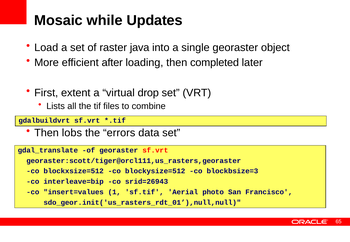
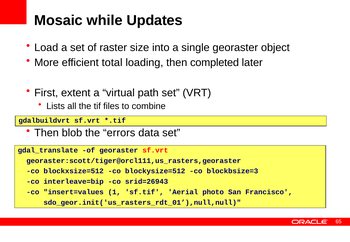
java: java -> size
after: after -> total
drop: drop -> path
lobs: lobs -> blob
